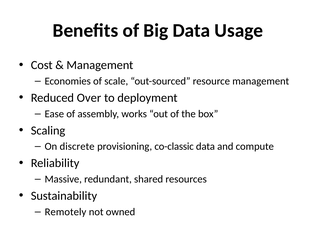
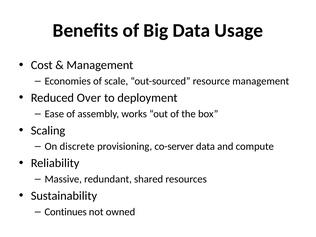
co-classic: co-classic -> co-server
Remotely: Remotely -> Continues
